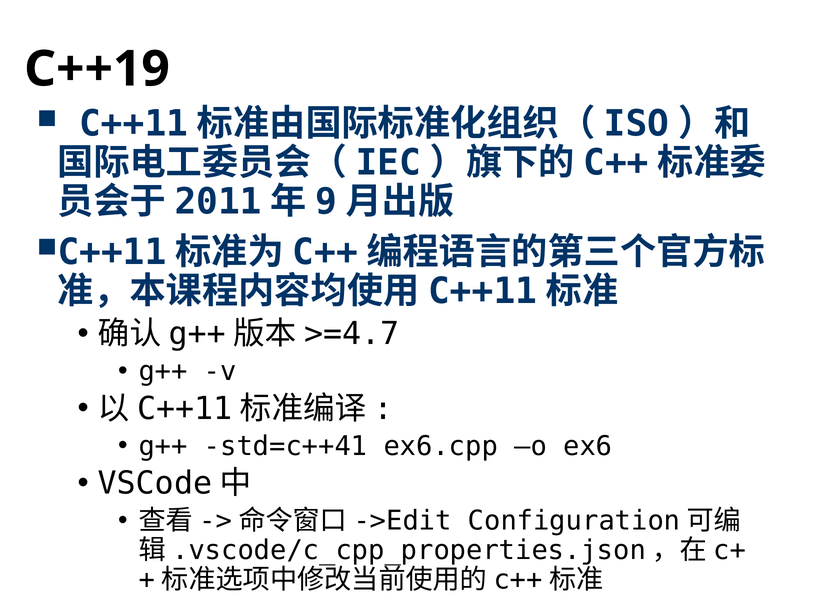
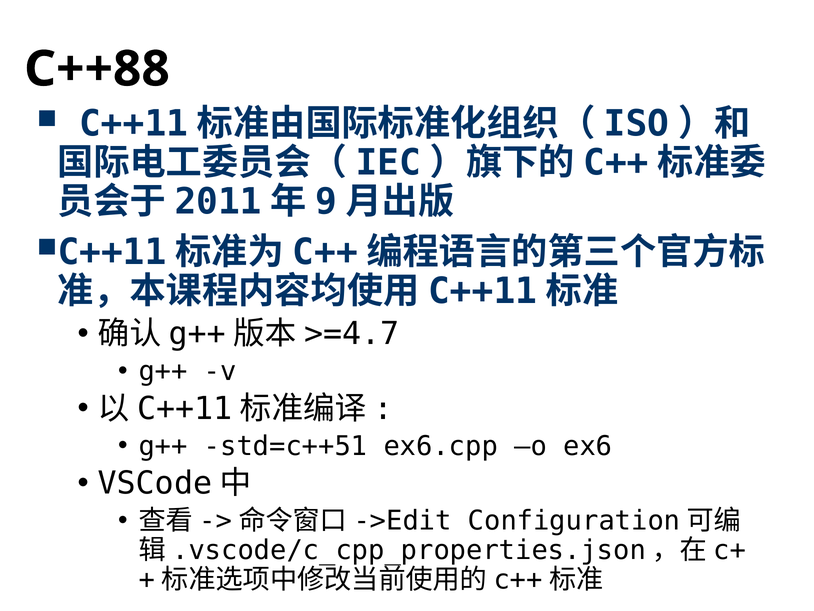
C++19: C++19 -> C++88
std=c++41: std=c++41 -> std=c++51
